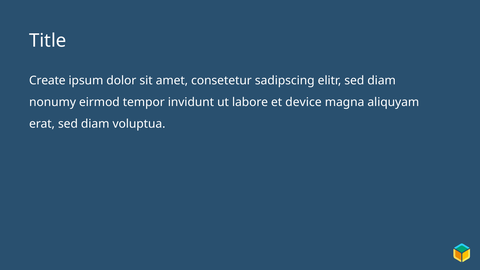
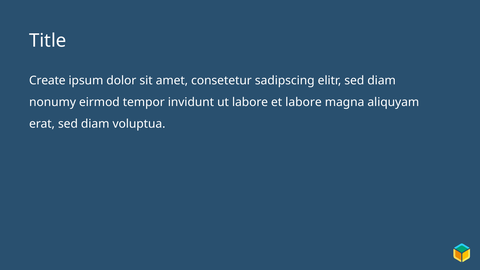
et device: device -> labore
